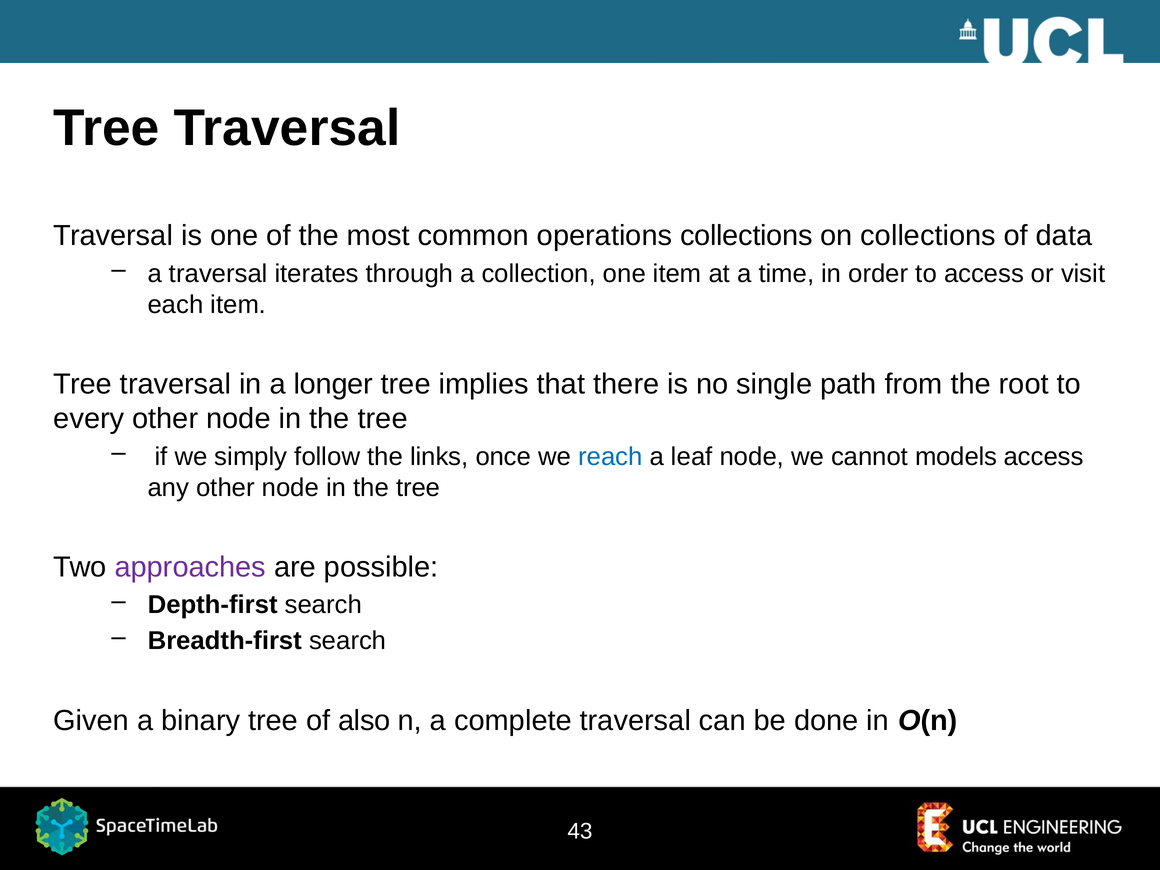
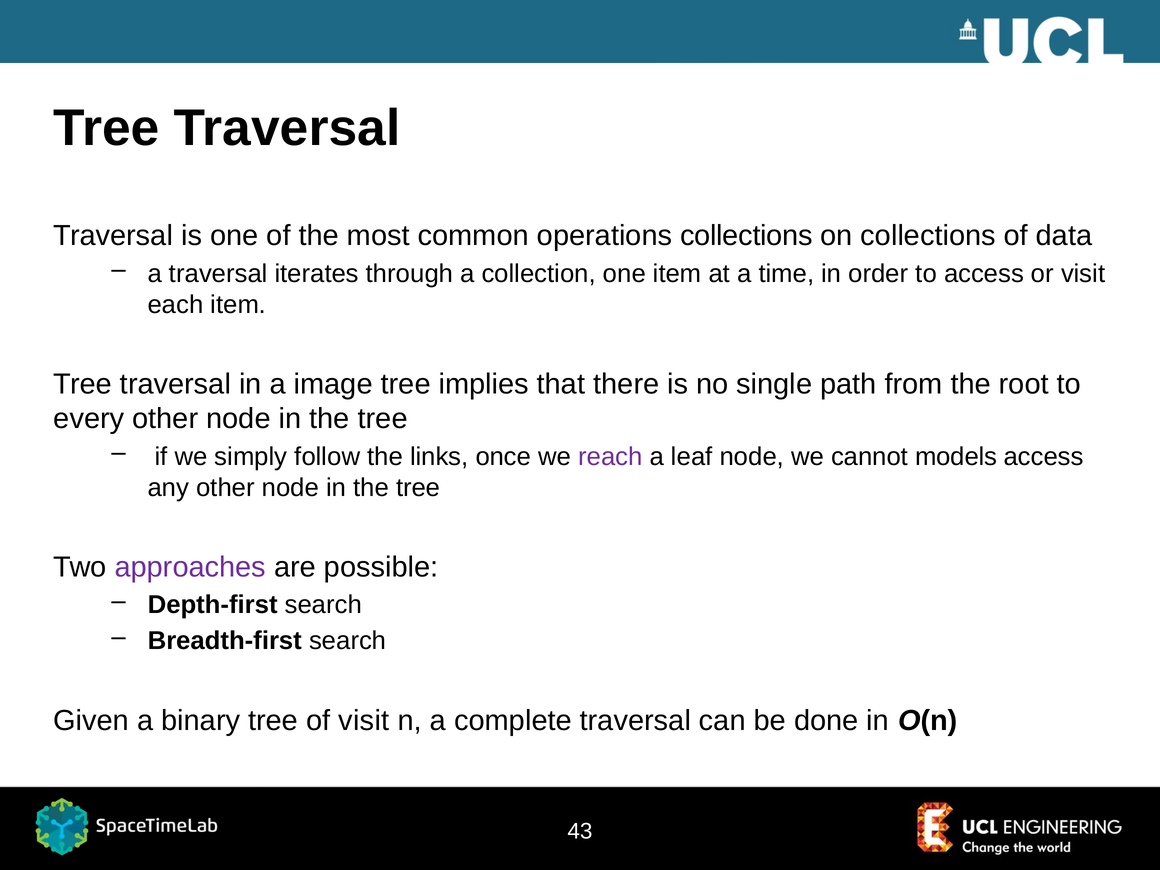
longer: longer -> image
reach colour: blue -> purple
of also: also -> visit
